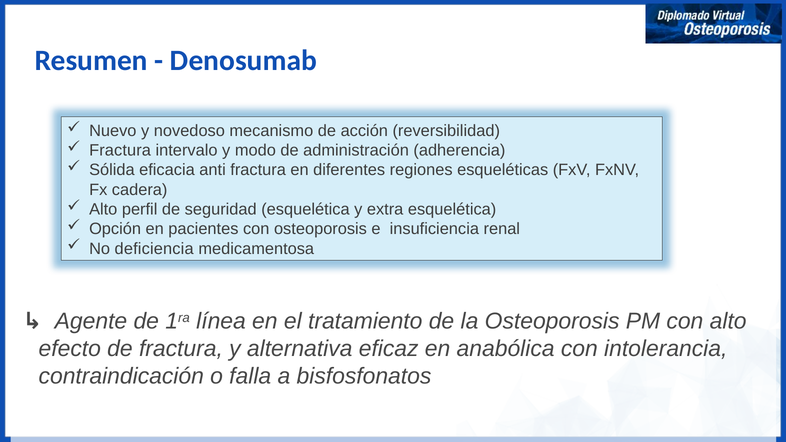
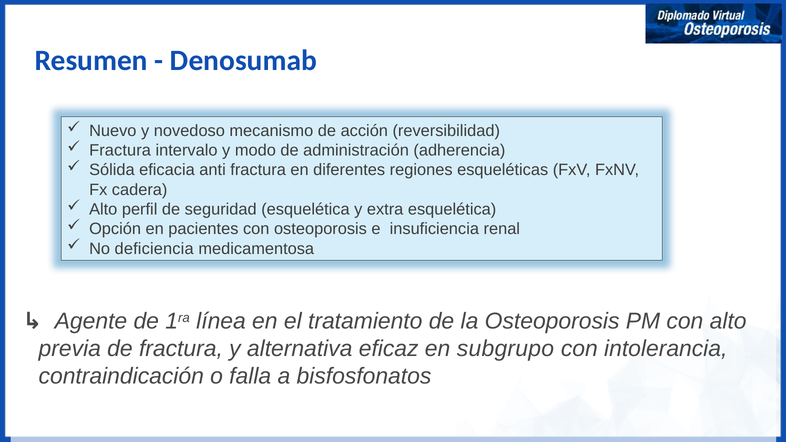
efecto: efecto -> previa
anabólica: anabólica -> subgrupo
